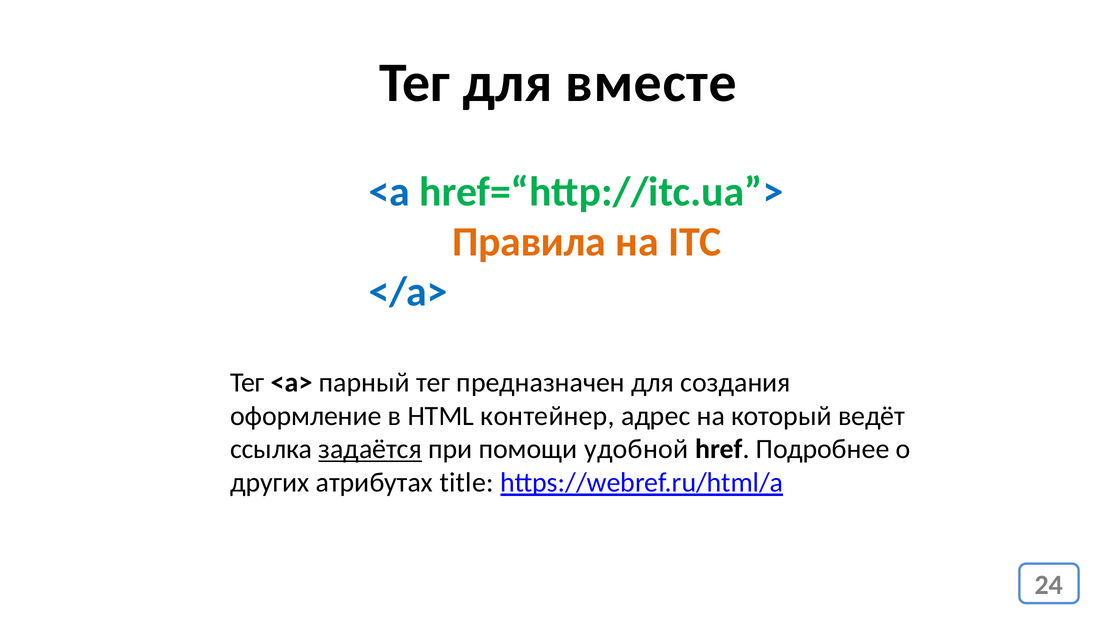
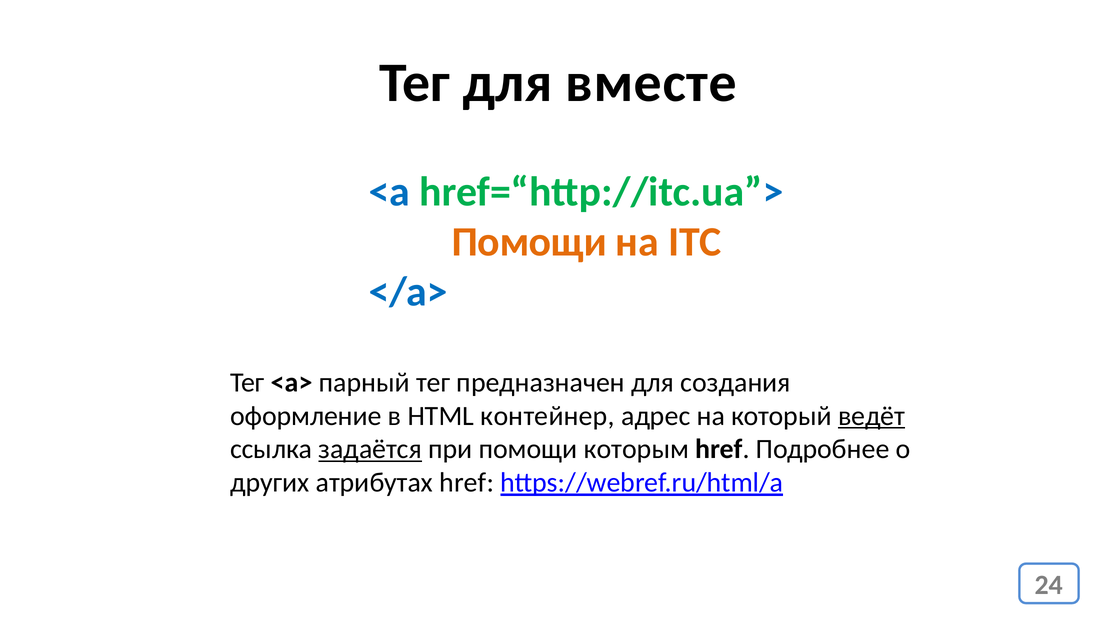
Правила at (529, 242): Правила -> Помощи
ведёт underline: none -> present
удобной: удобной -> которым
атрибутах title: title -> href
